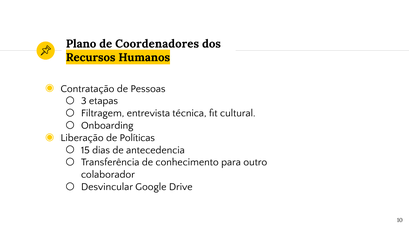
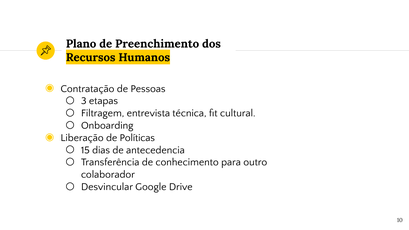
Coordenadores: Coordenadores -> Preenchimento
